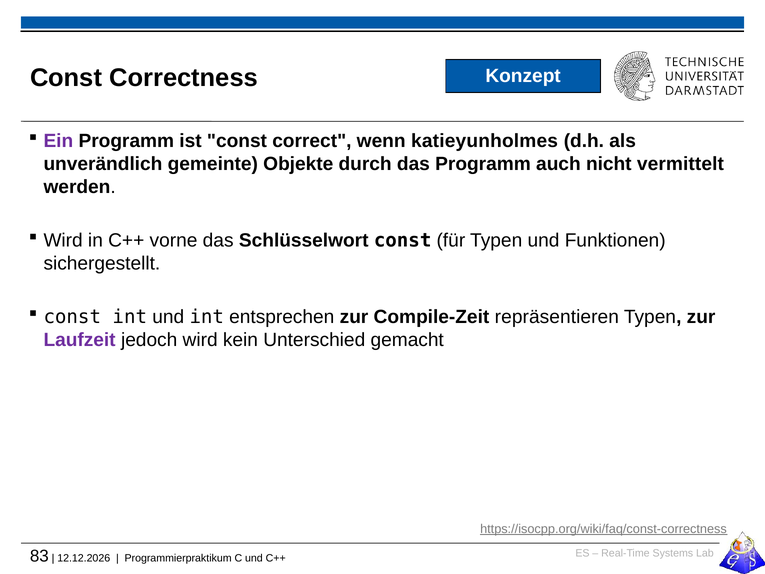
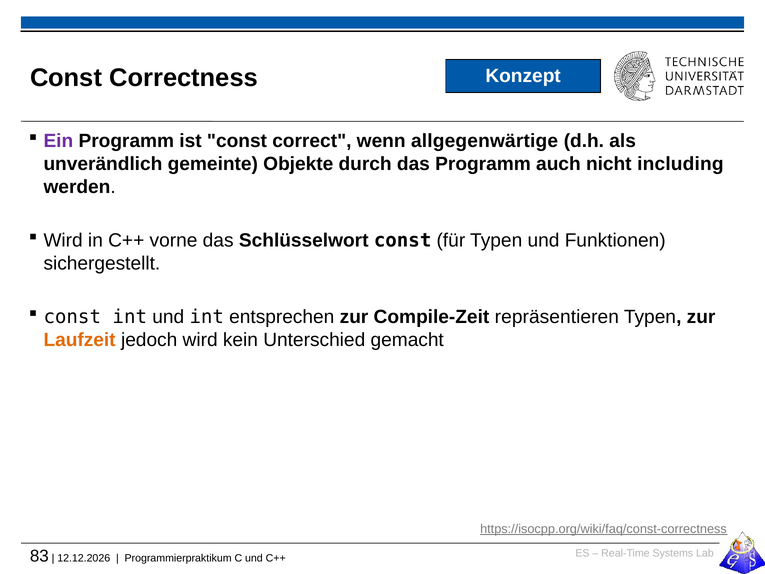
katieyunholmes: katieyunholmes -> allgegenwärtige
vermittelt: vermittelt -> including
Laufzeit colour: purple -> orange
